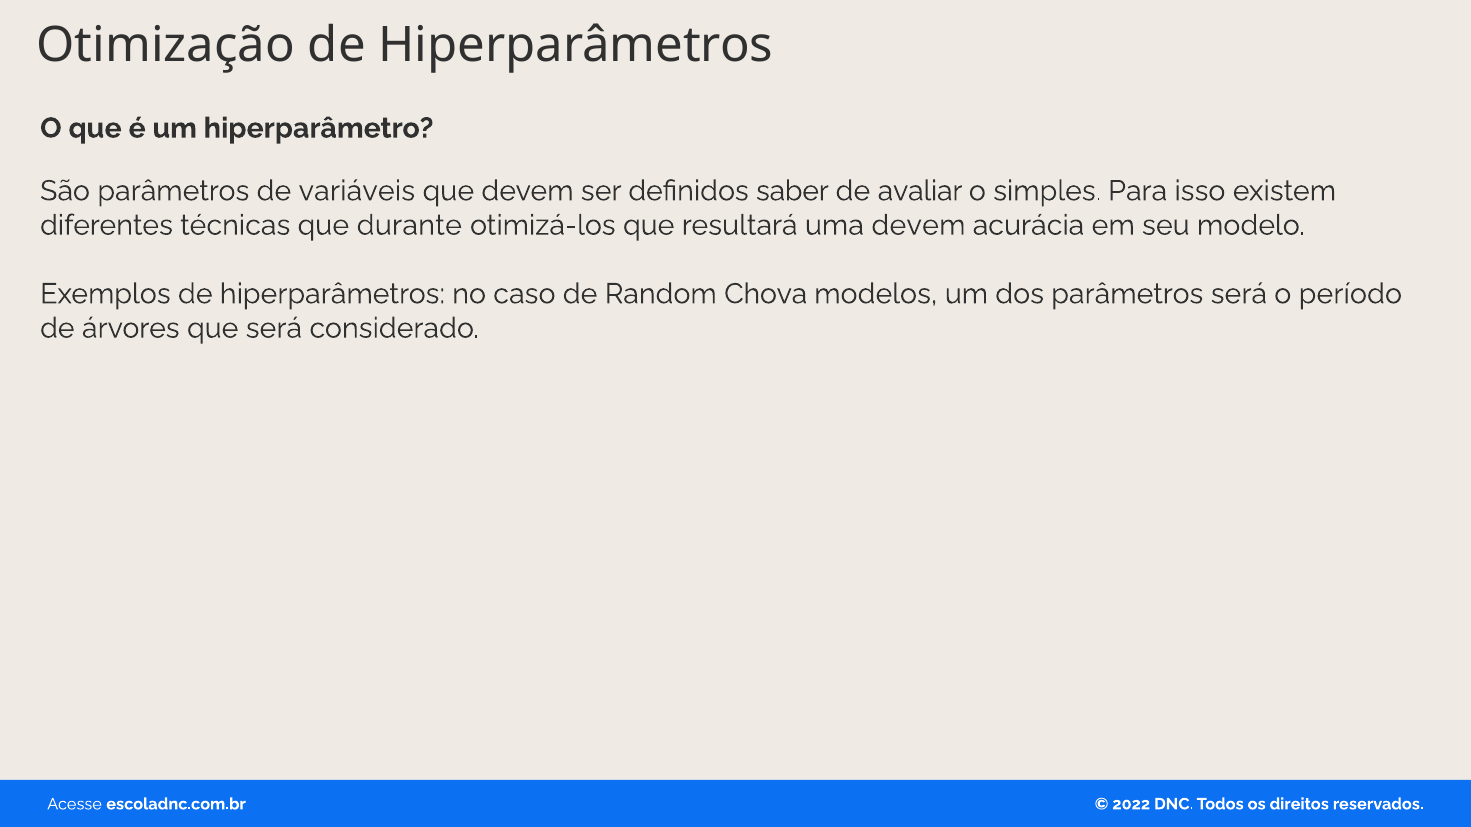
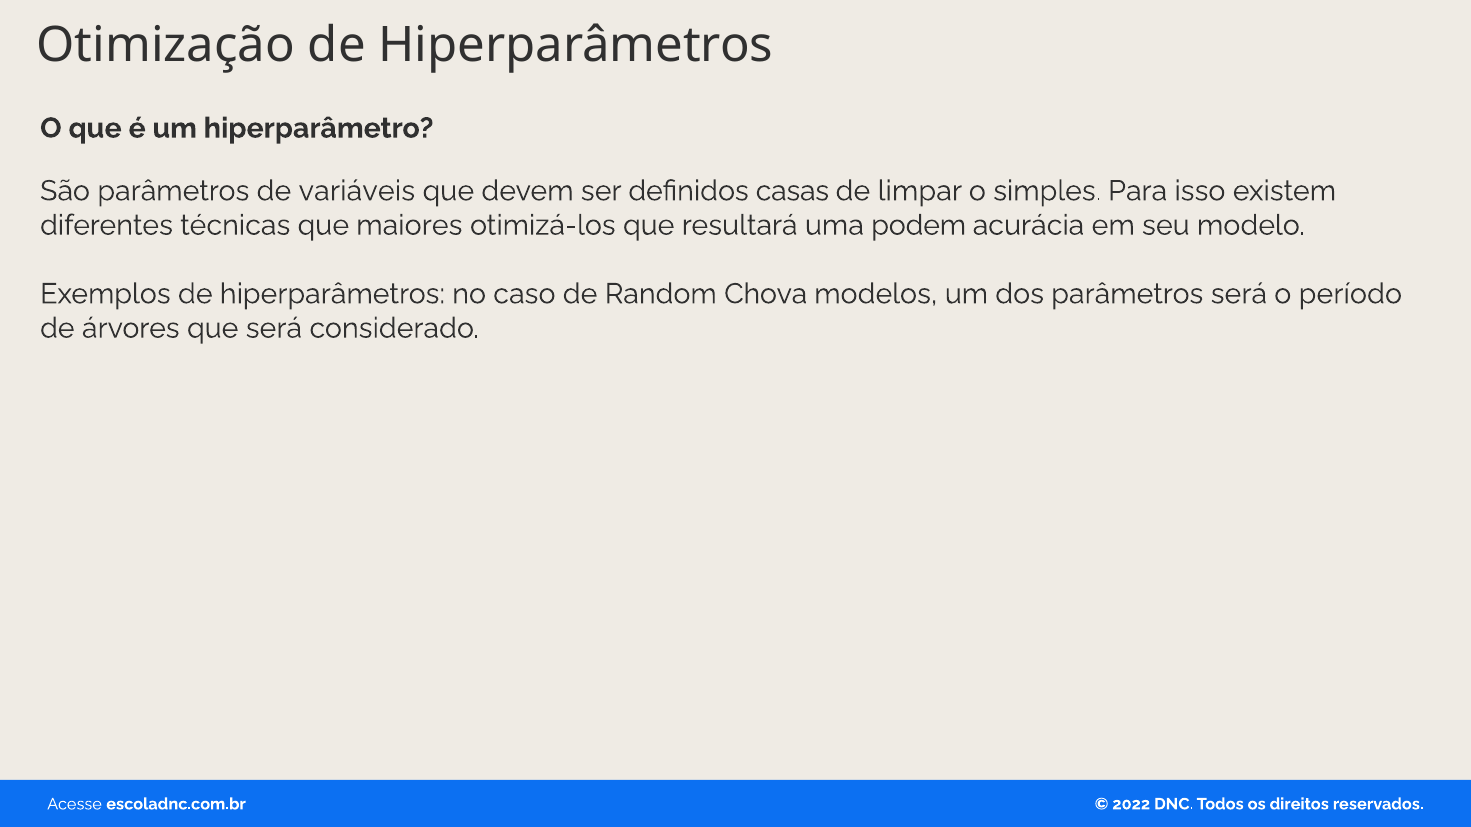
saber: saber -> casas
avaliar: avaliar -> limpar
durante: durante -> maiores
uma devem: devem -> podem
